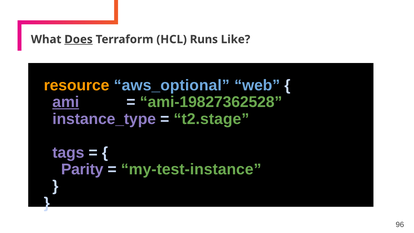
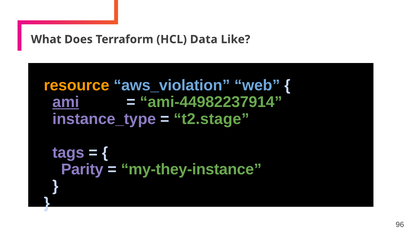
Does underline: present -> none
Runs: Runs -> Data
aws_optional: aws_optional -> aws_violation
ami-19827362528: ami-19827362528 -> ami-44982237914
my-test-instance: my-test-instance -> my-they-instance
